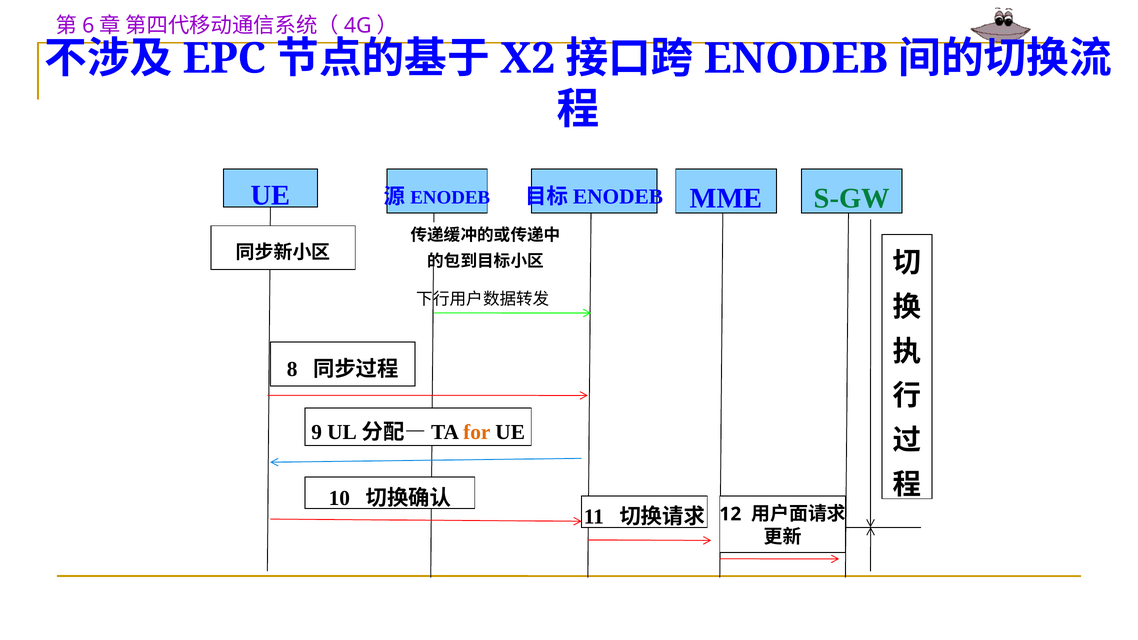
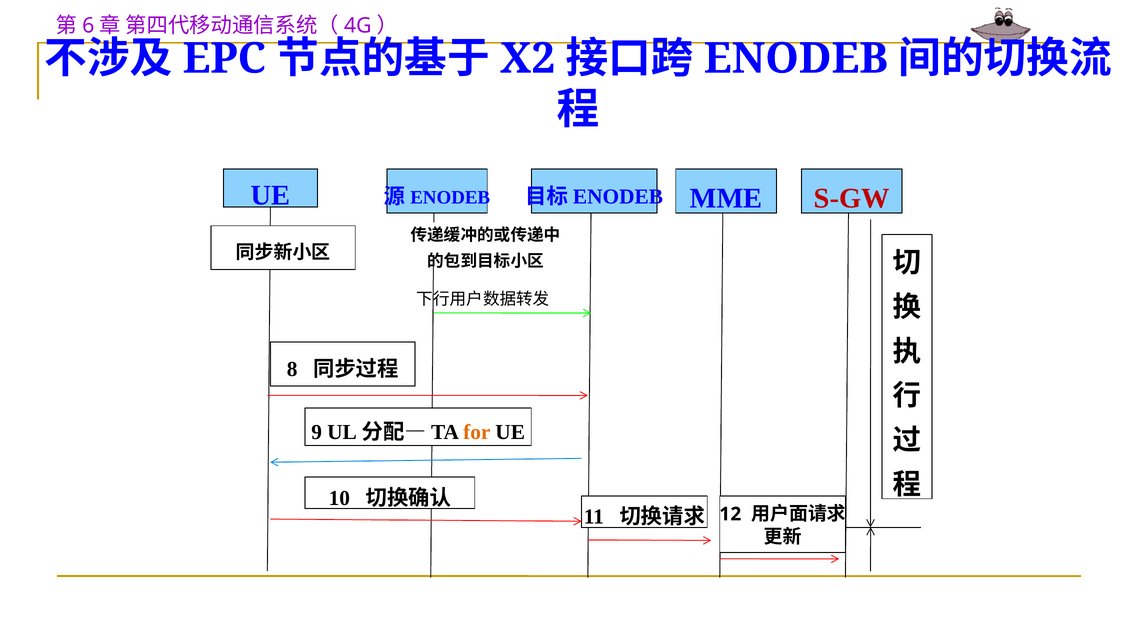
S-GW colour: green -> red
